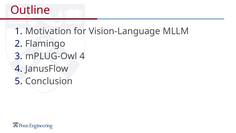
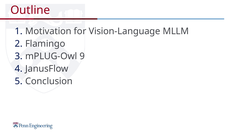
mPLUG-Owl 4: 4 -> 9
